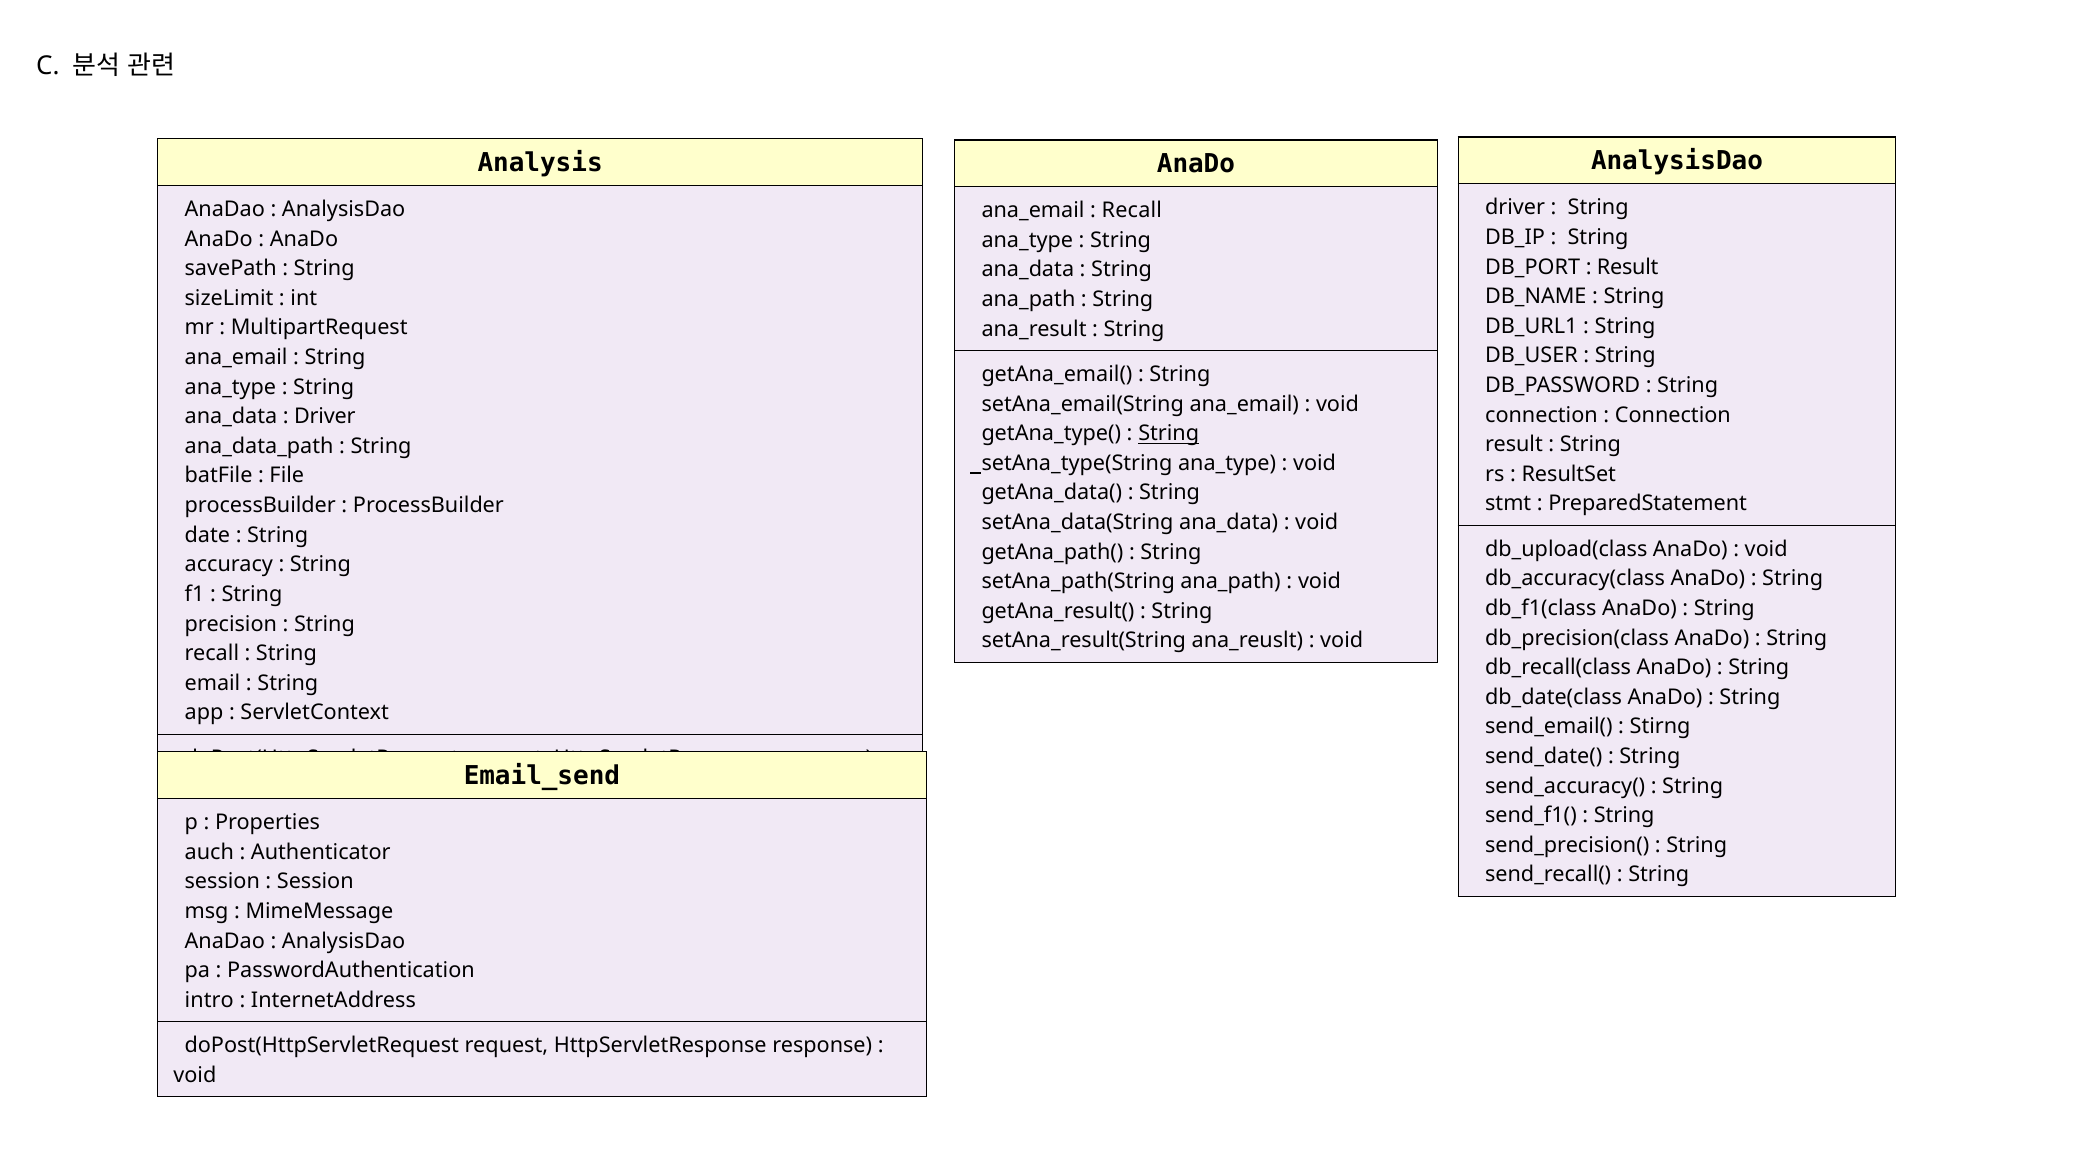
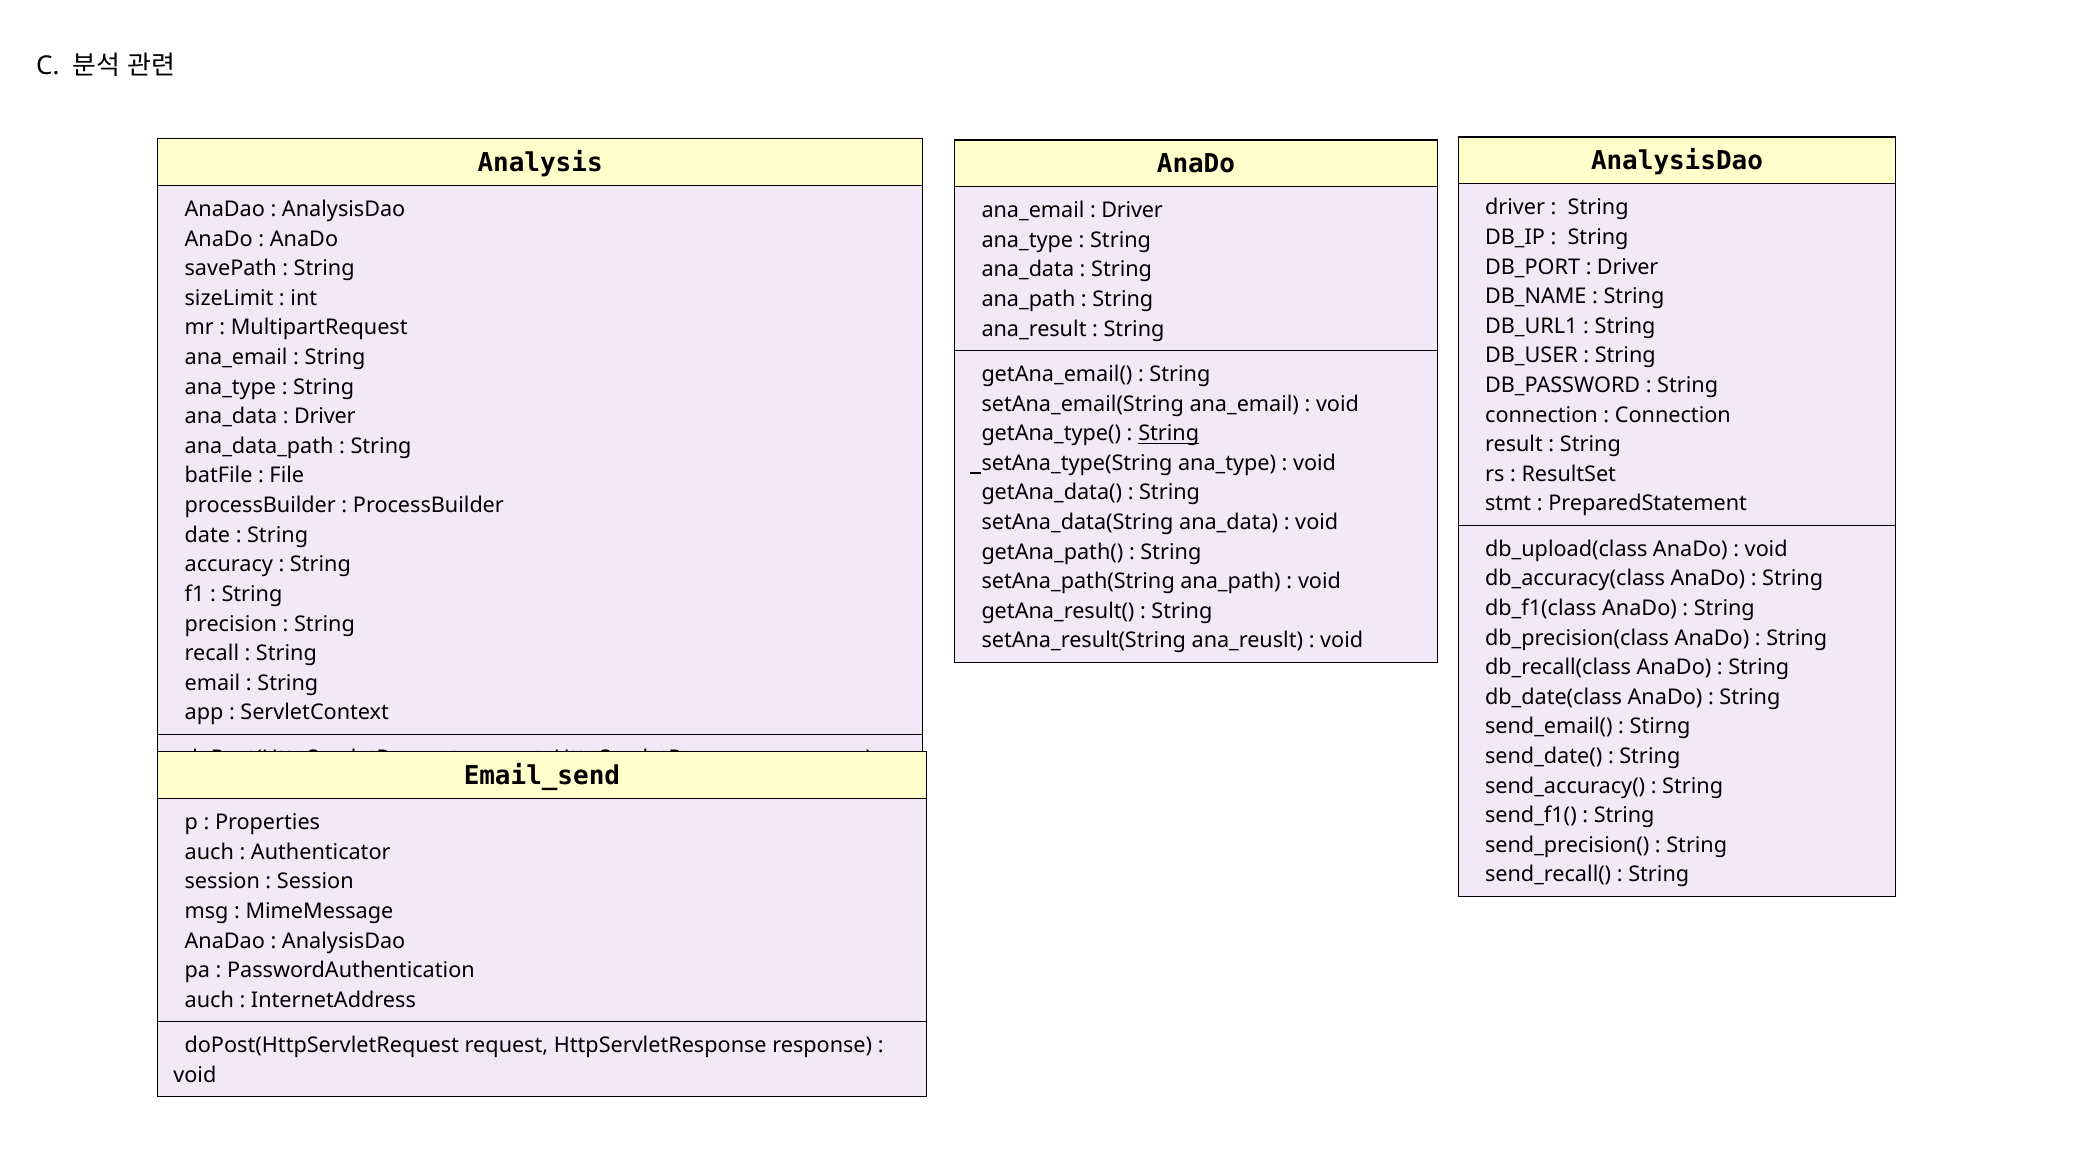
Recall at (1132, 211): Recall -> Driver
Result at (1628, 267): Result -> Driver
intro at (209, 1000): intro -> auch
